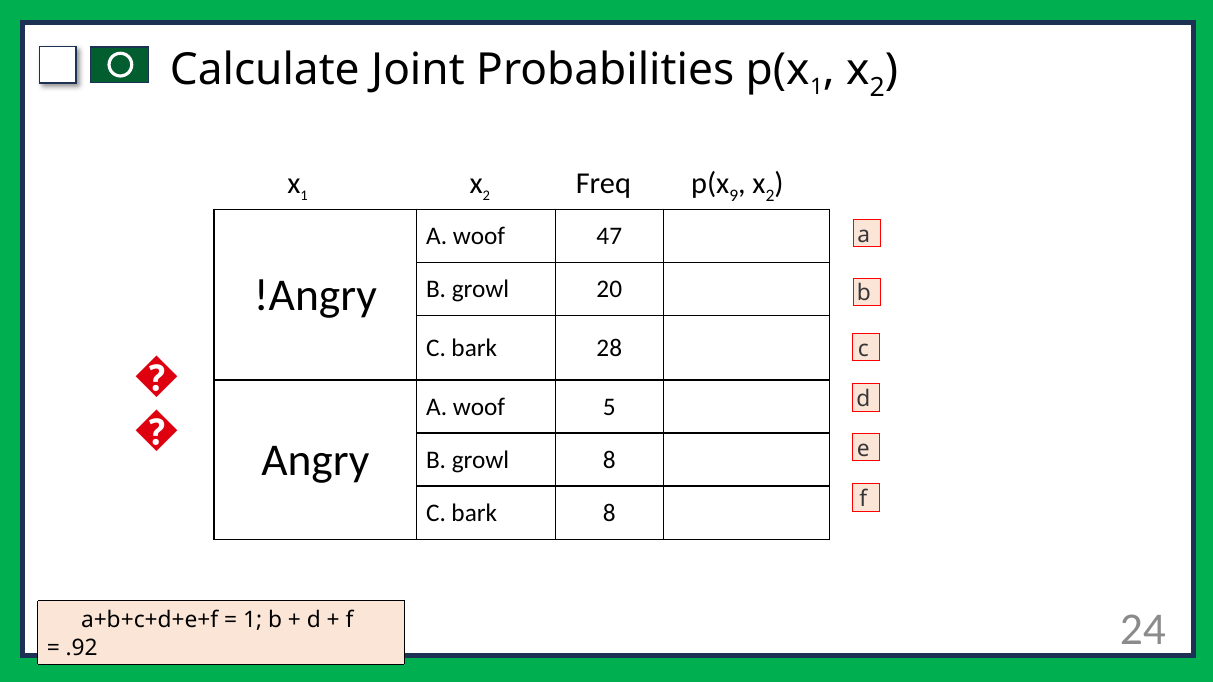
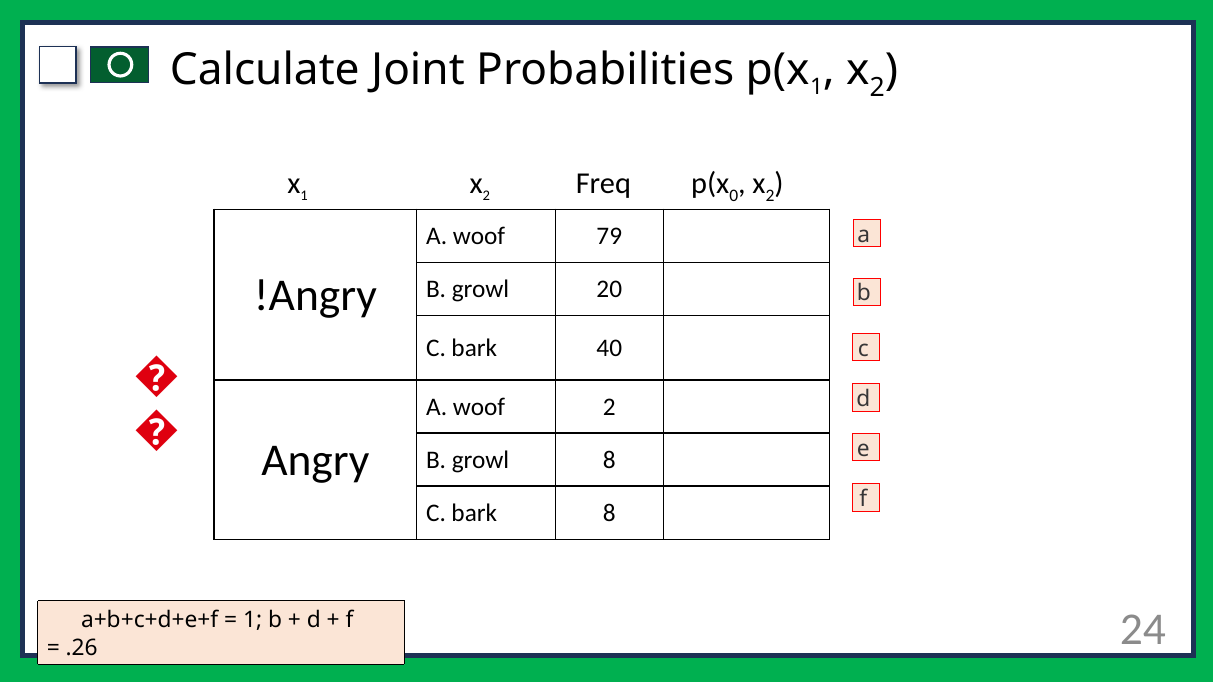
9: 9 -> 0
47: 47 -> 79
28: 28 -> 40
woof 5: 5 -> 2
.92: .92 -> .26
